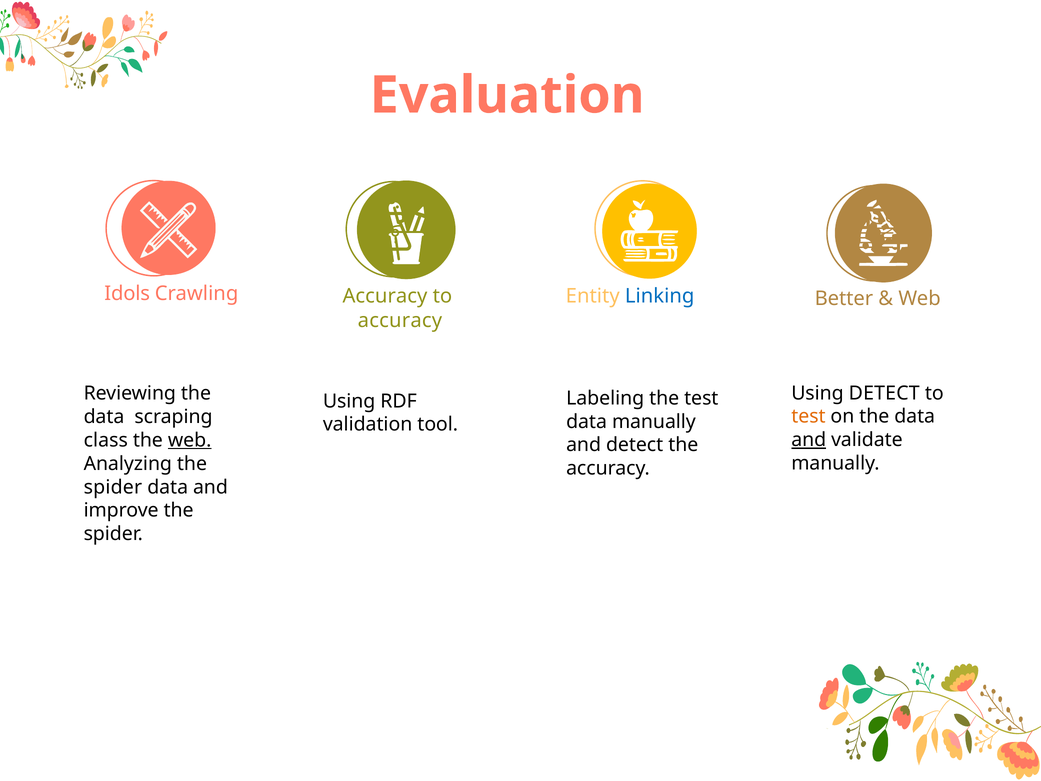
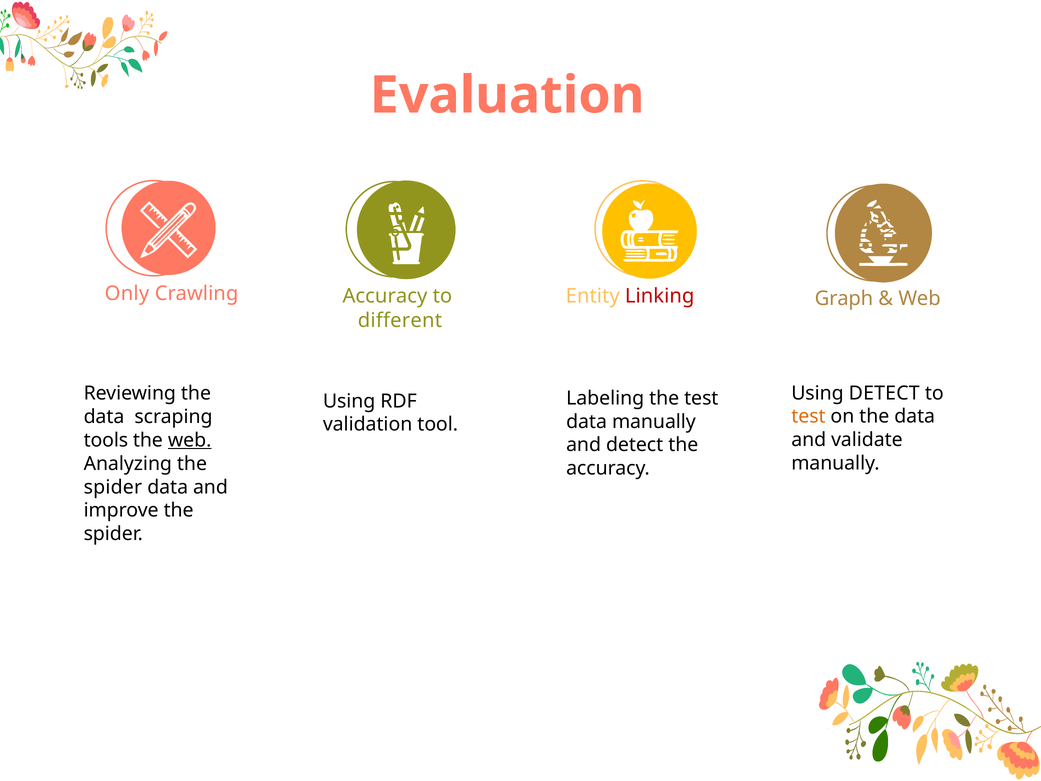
Idols: Idols -> Only
Linking colour: blue -> red
Better: Better -> Graph
accuracy at (400, 320): accuracy -> different
and at (809, 440) underline: present -> none
class: class -> tools
